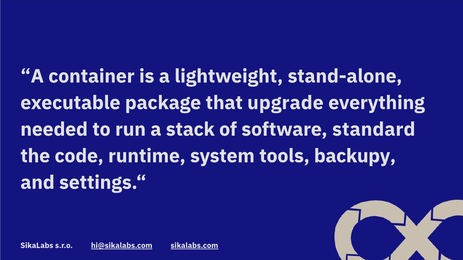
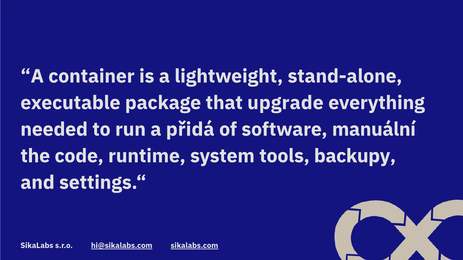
stack: stack -> přidá
standard: standard -> manuální
